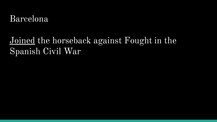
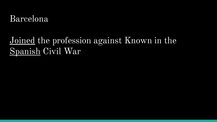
horseback: horseback -> profession
Fought: Fought -> Known
Spanish underline: none -> present
